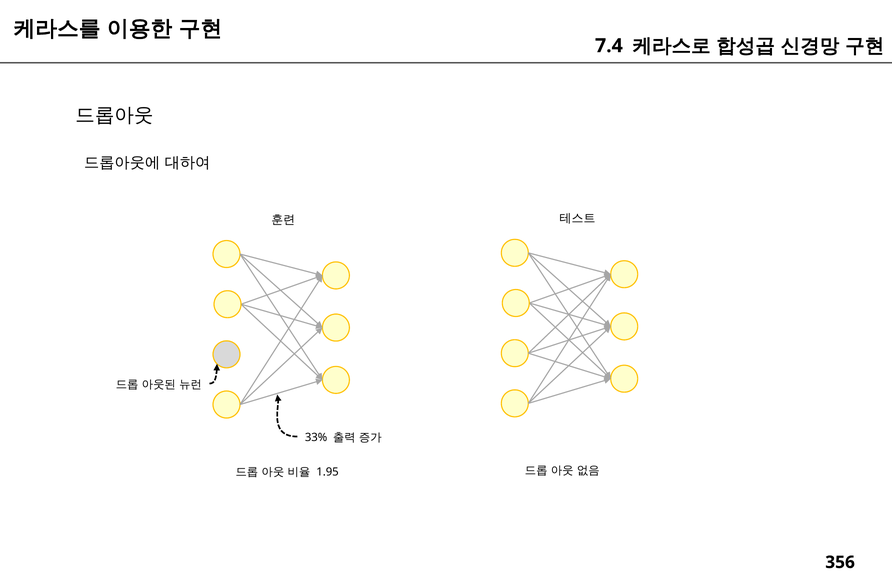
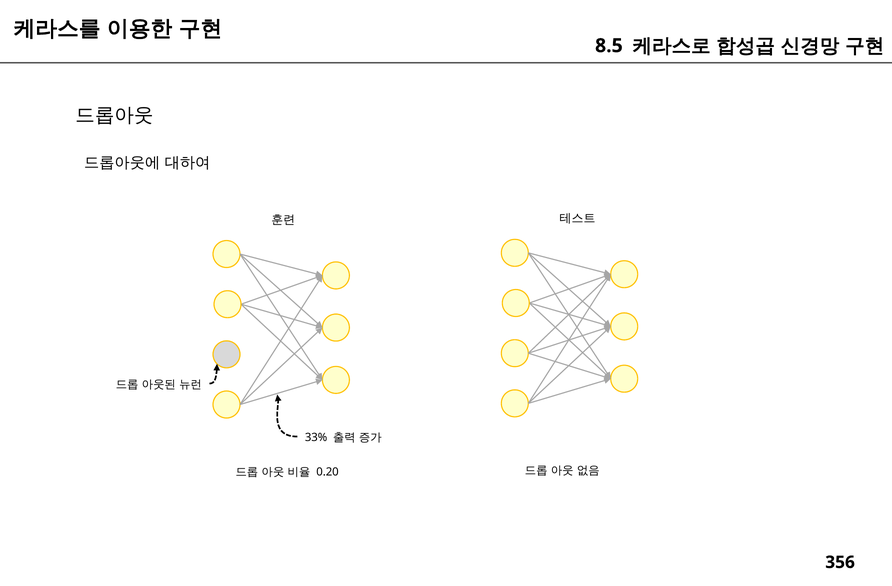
7.4: 7.4 -> 8.5
1.95: 1.95 -> 0.20
